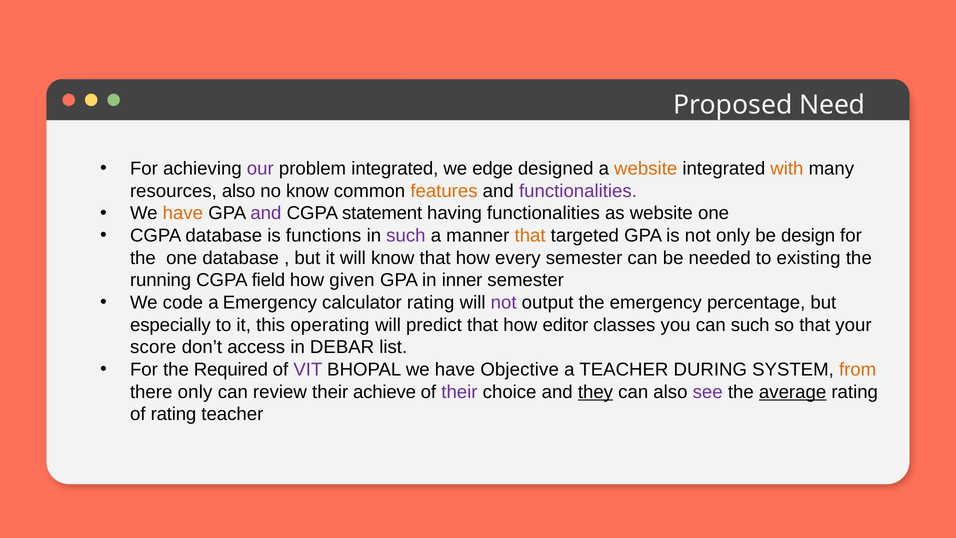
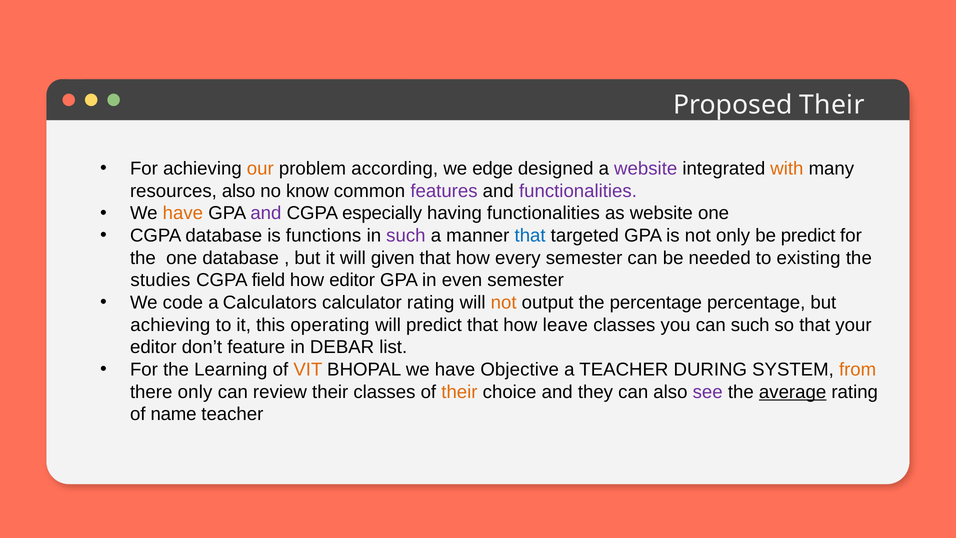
Proposed Need: Need -> Their
our colour: purple -> orange
problem integrated: integrated -> according
website at (646, 169) colour: orange -> purple
features colour: orange -> purple
statement: statement -> especially
that at (530, 236) colour: orange -> blue
be design: design -> predict
will know: know -> given
running: running -> studies
how given: given -> editor
inner: inner -> even
a Emergency: Emergency -> Calculators
not at (504, 303) colour: purple -> orange
the emergency: emergency -> percentage
especially at (170, 325): especially -> achieving
editor: editor -> leave
score at (153, 347): score -> editor
access: access -> feature
Required: Required -> Learning
VIT colour: purple -> orange
their achieve: achieve -> classes
their at (459, 392) colour: purple -> orange
they underline: present -> none
of rating: rating -> name
